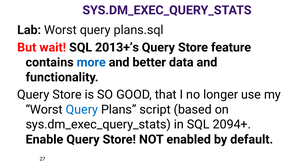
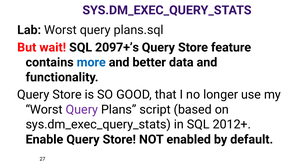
2013+’s: 2013+’s -> 2097+’s
Query at (82, 110) colour: blue -> purple
2094+: 2094+ -> 2012+
